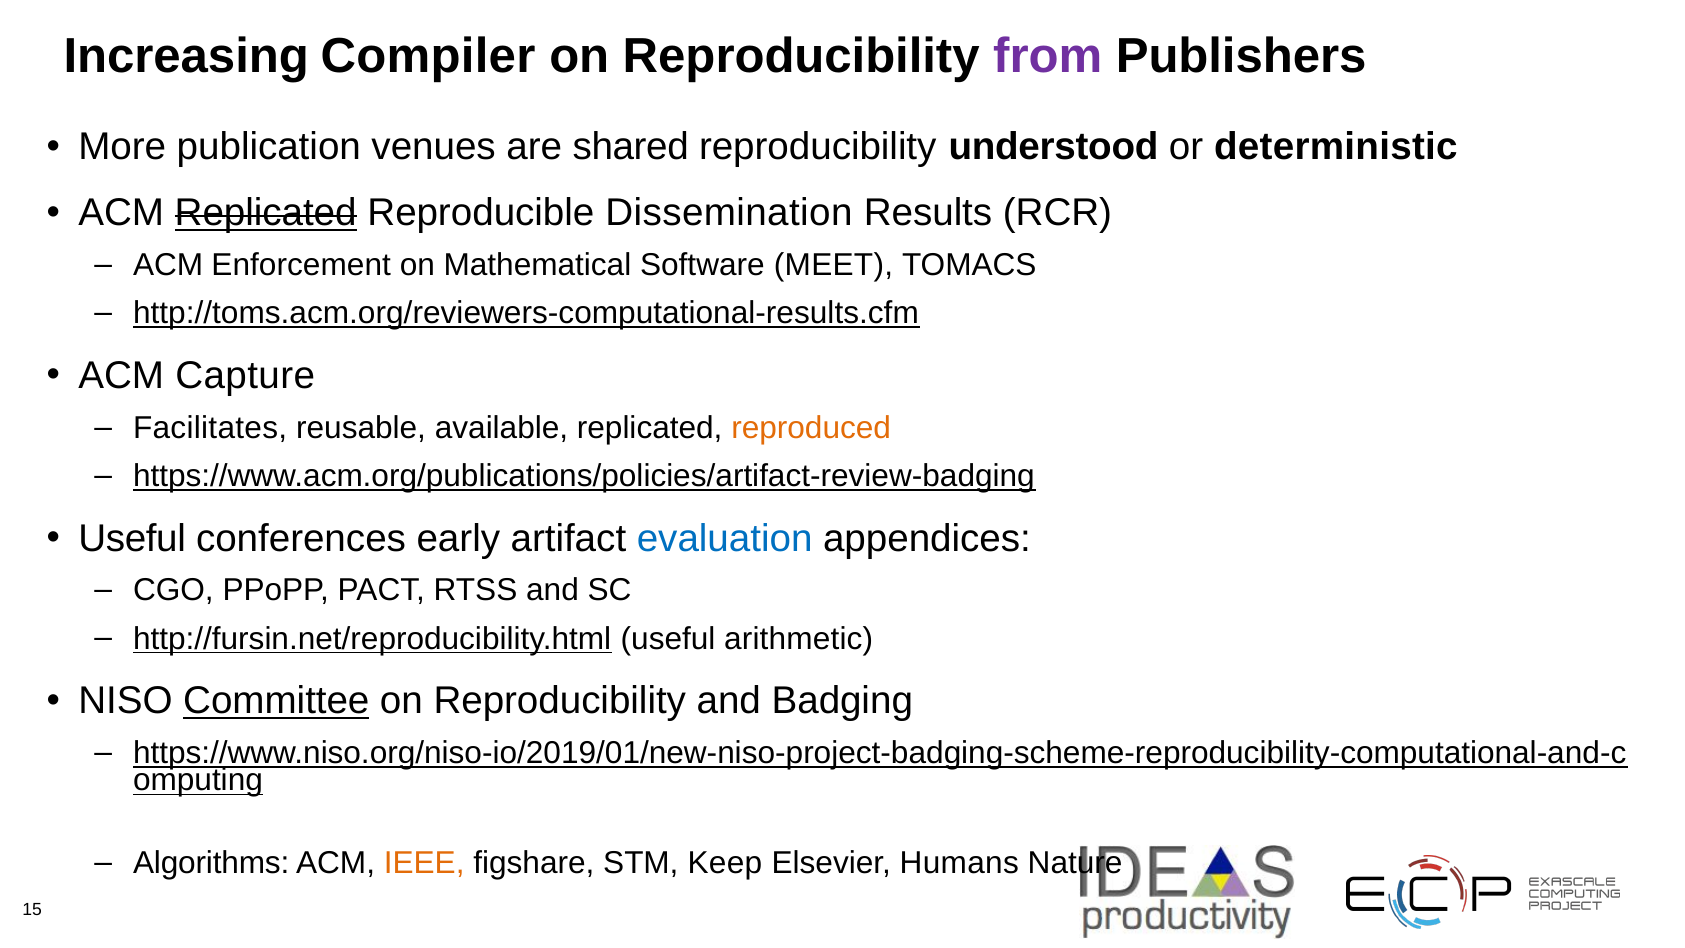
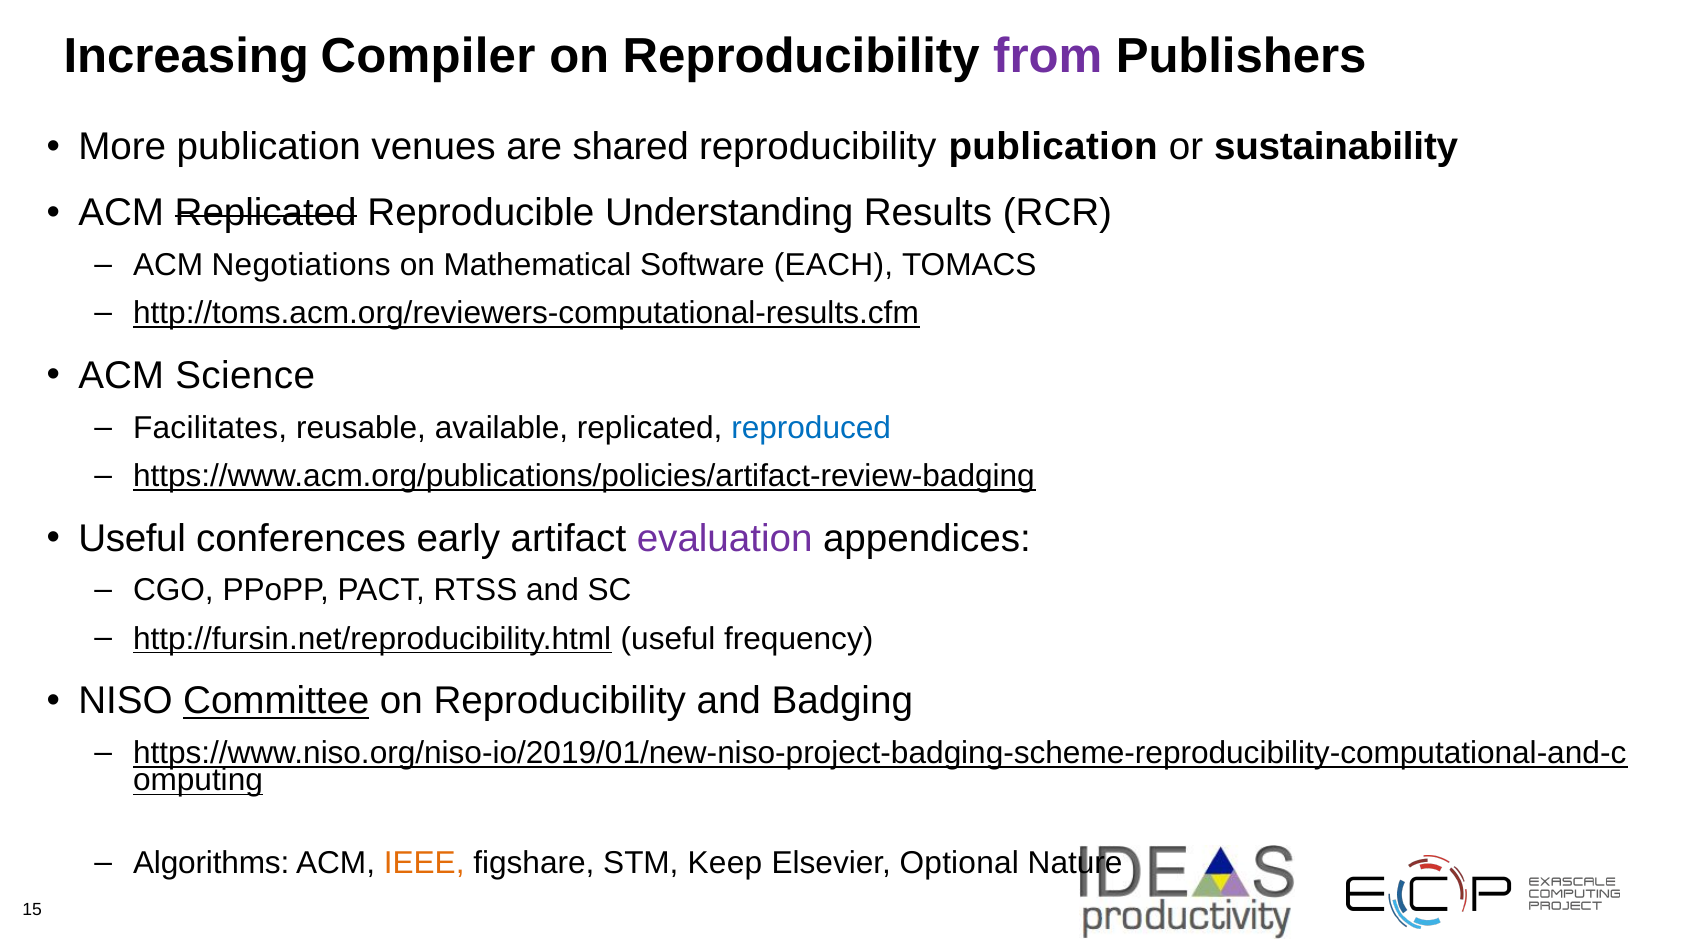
reproducibility understood: understood -> publication
deterministic: deterministic -> sustainability
Replicated at (266, 213) underline: present -> none
Dissemination: Dissemination -> Understanding
Enforcement: Enforcement -> Negotiations
MEET: MEET -> EACH
Capture: Capture -> Science
reproduced colour: orange -> blue
evaluation colour: blue -> purple
arithmetic: arithmetic -> frequency
Humans: Humans -> Optional
